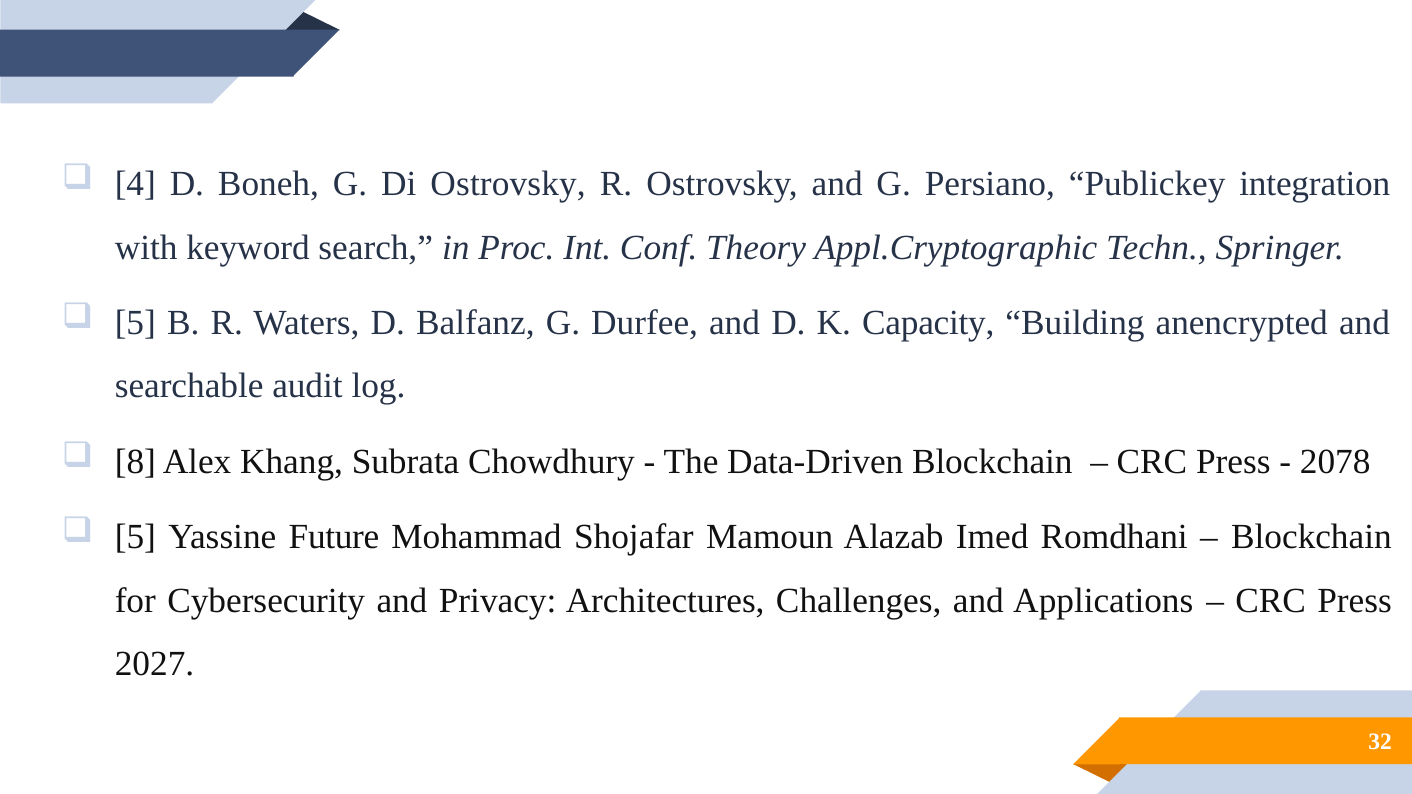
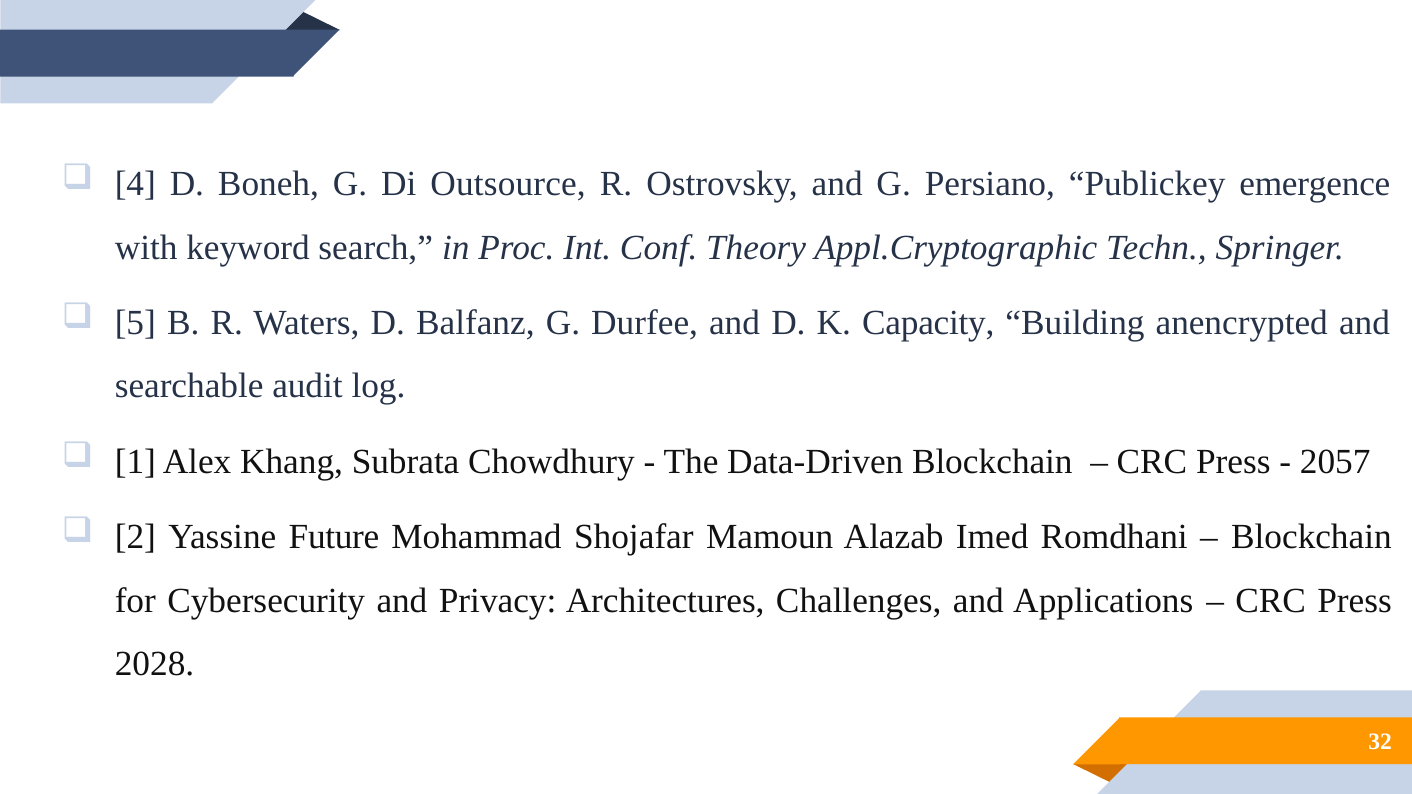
Di Ostrovsky: Ostrovsky -> Outsource
integration: integration -> emergence
8: 8 -> 1
2078: 2078 -> 2057
5 at (135, 537): 5 -> 2
2027: 2027 -> 2028
